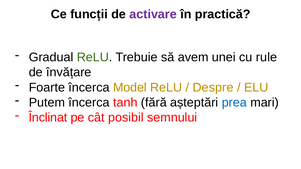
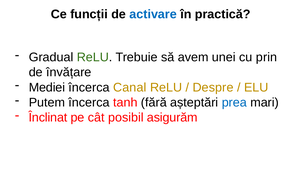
activare colour: purple -> blue
rule: rule -> prin
Foarte: Foarte -> Mediei
Model: Model -> Canal
semnului: semnului -> asigurăm
